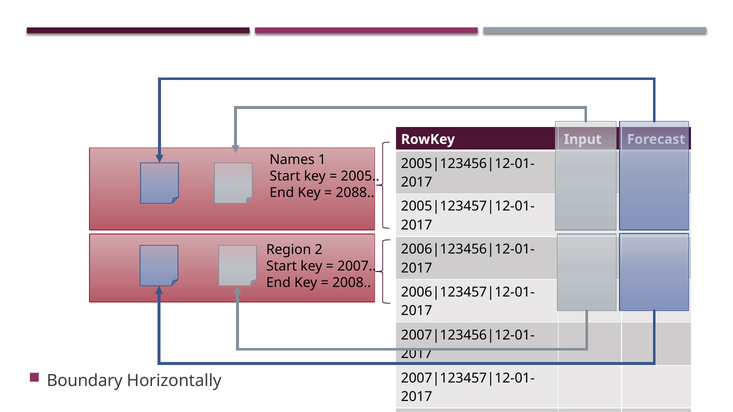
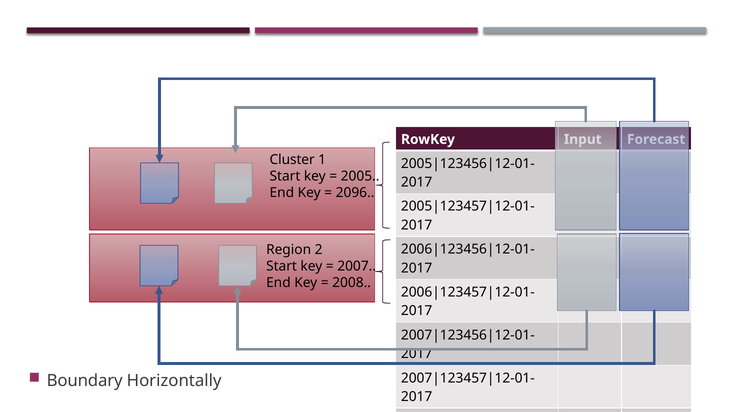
Names: Names -> Cluster
2088: 2088 -> 2096
